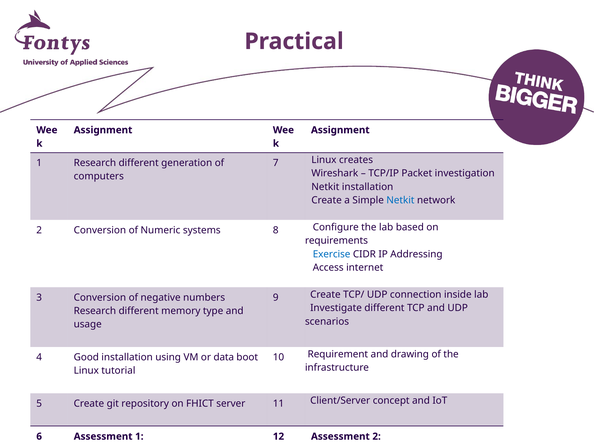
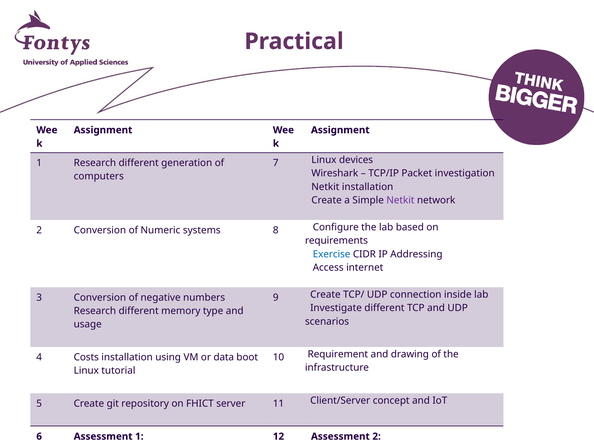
creates: creates -> devices
Netkit at (400, 200) colour: blue -> purple
Good: Good -> Costs
